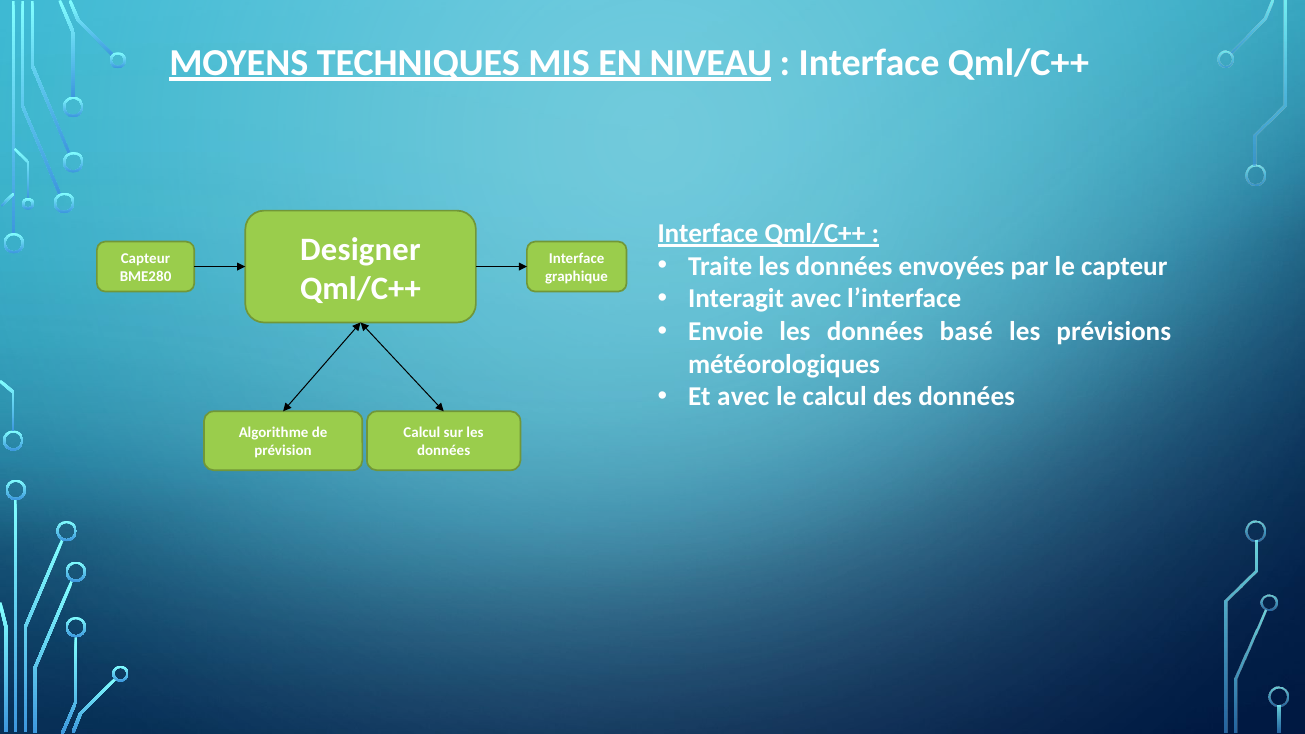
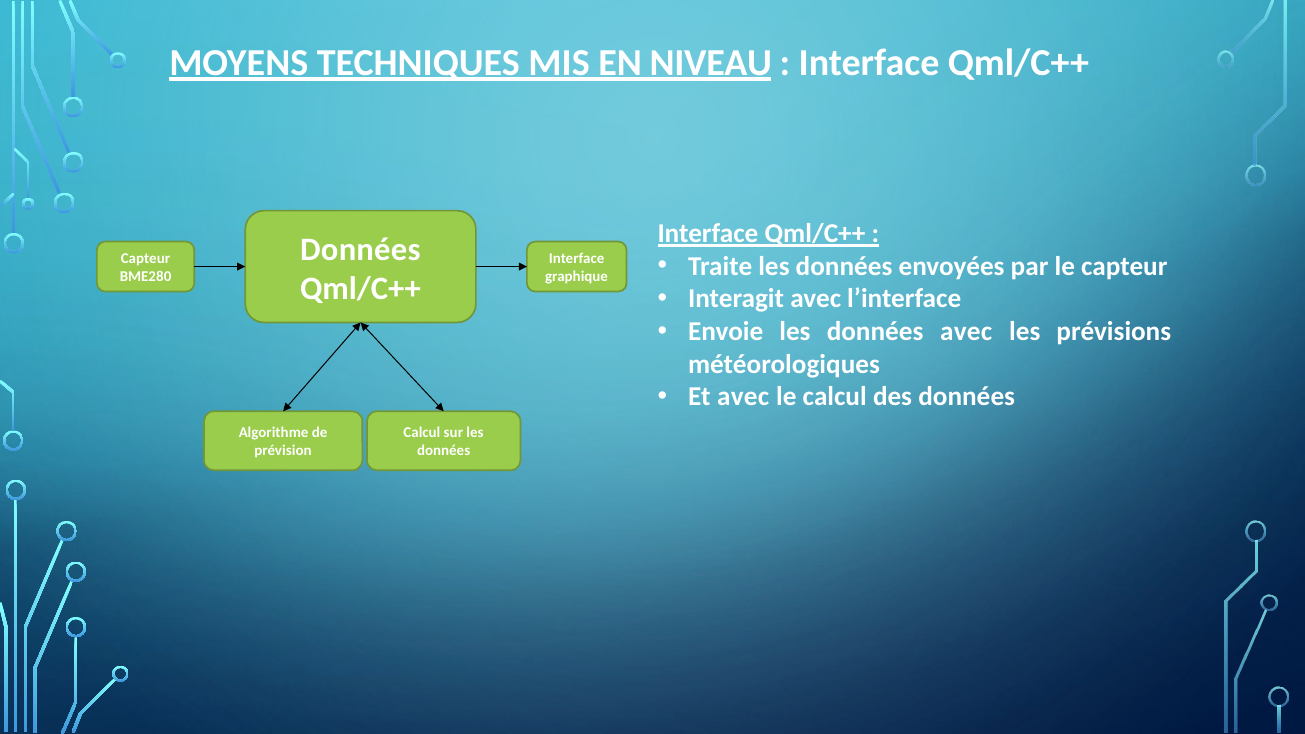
Designer at (360, 249): Designer -> Données
données basé: basé -> avec
